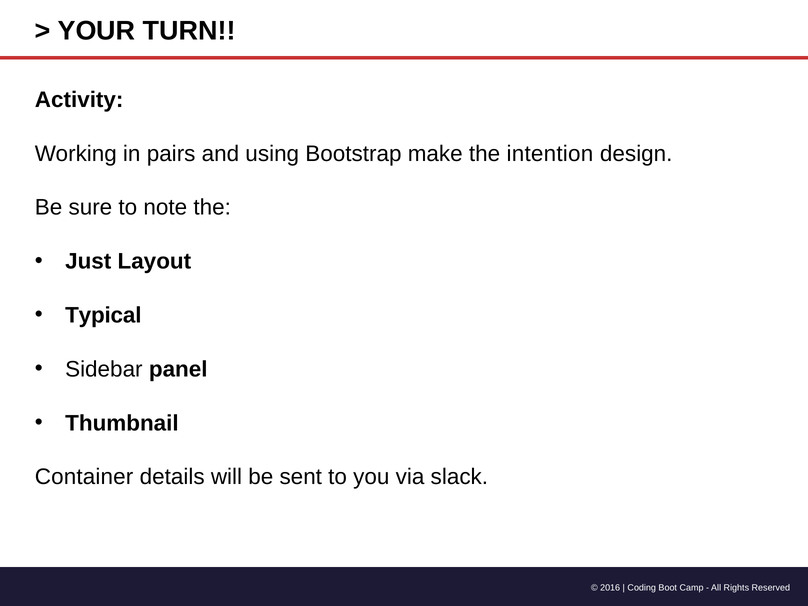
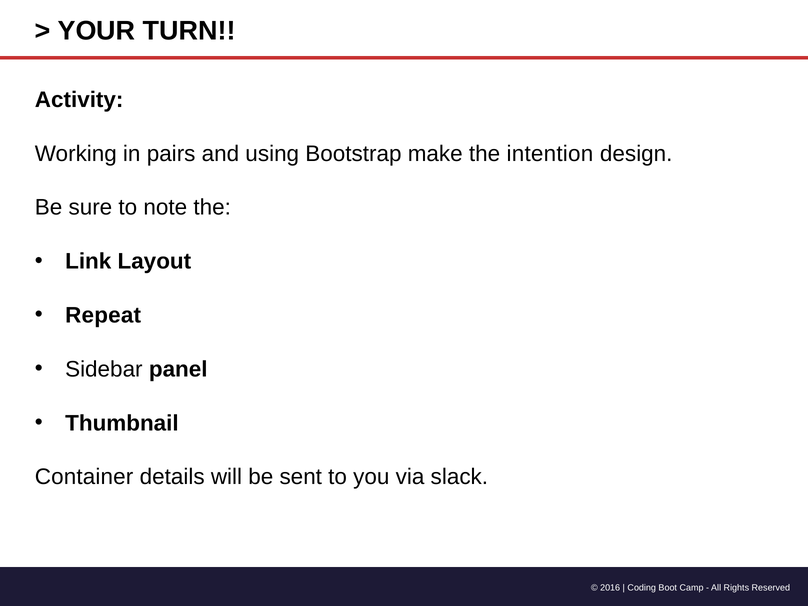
Just: Just -> Link
Typical: Typical -> Repeat
